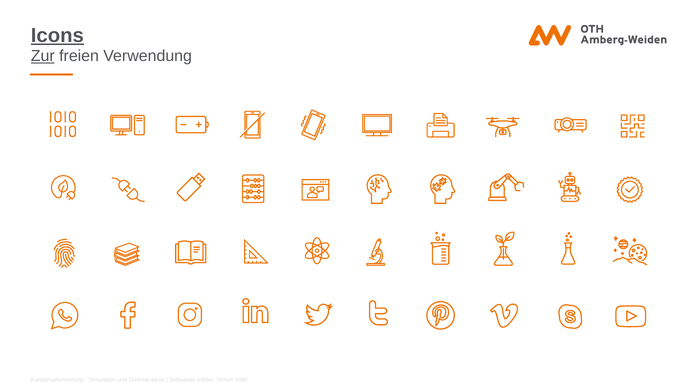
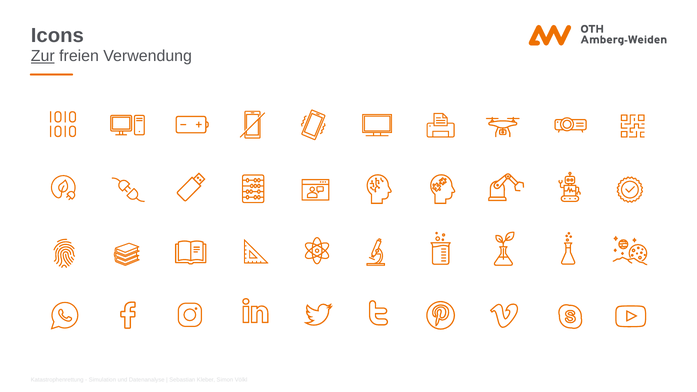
Icons underline: present -> none
